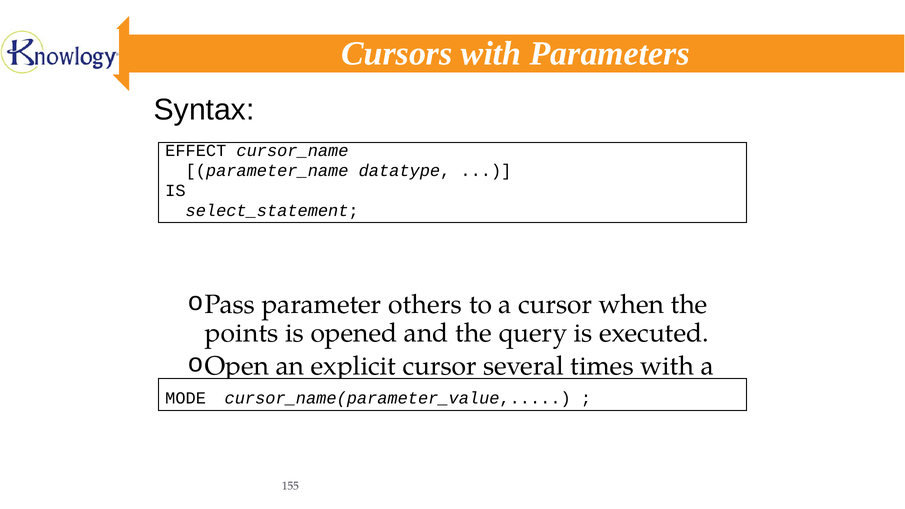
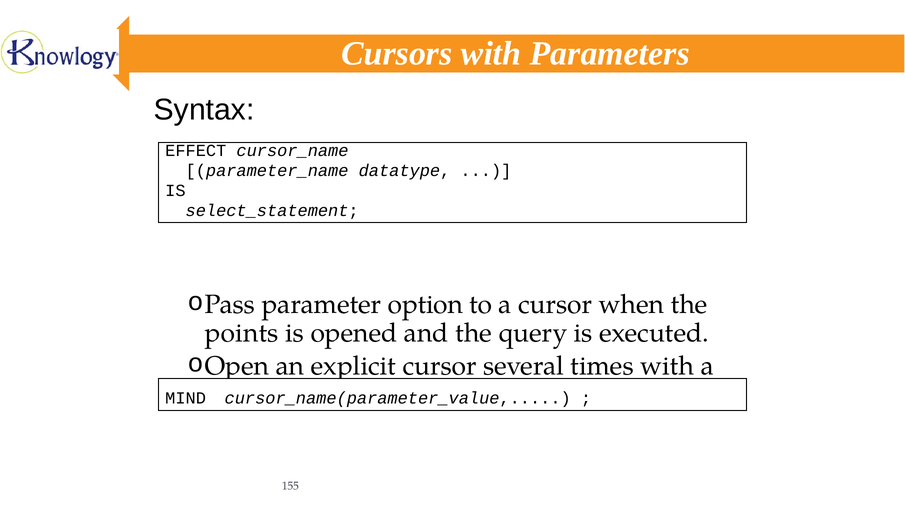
others: others -> option
MODE: MODE -> MIND
